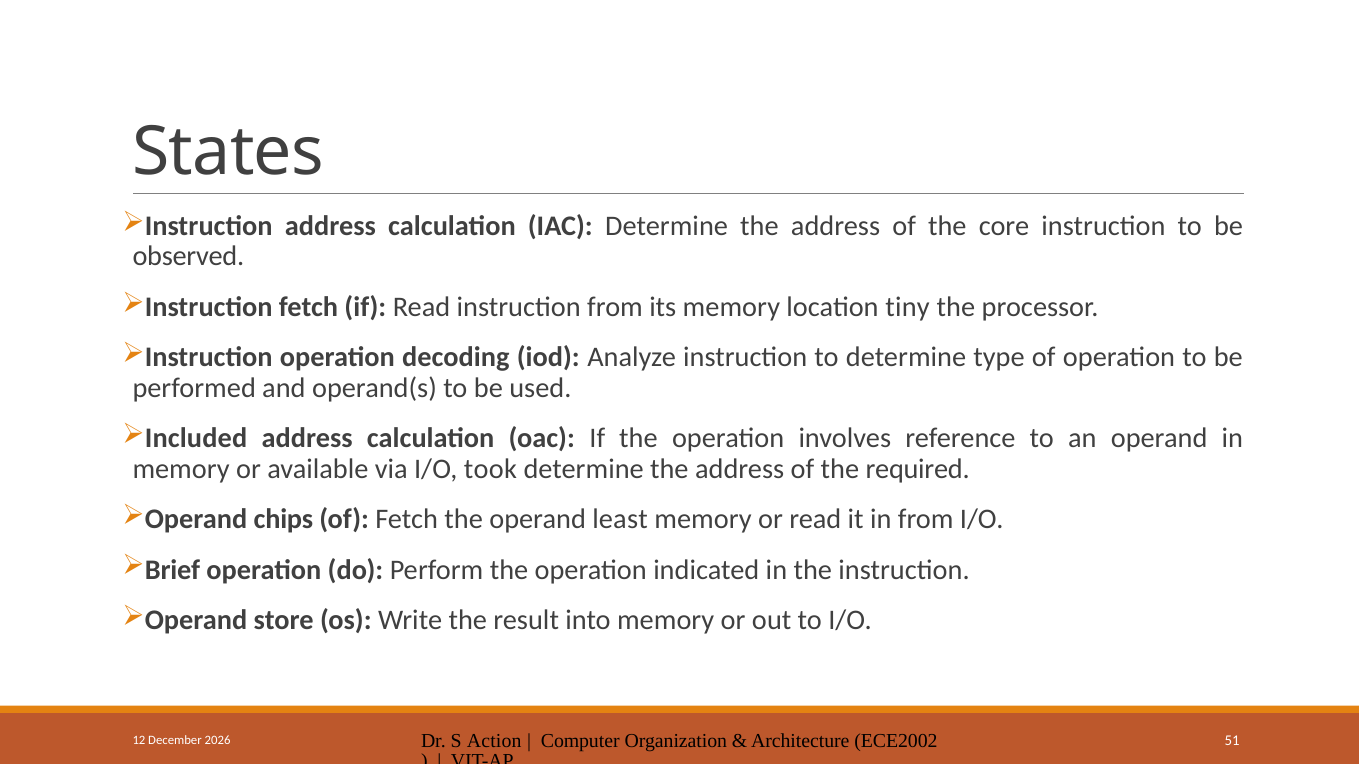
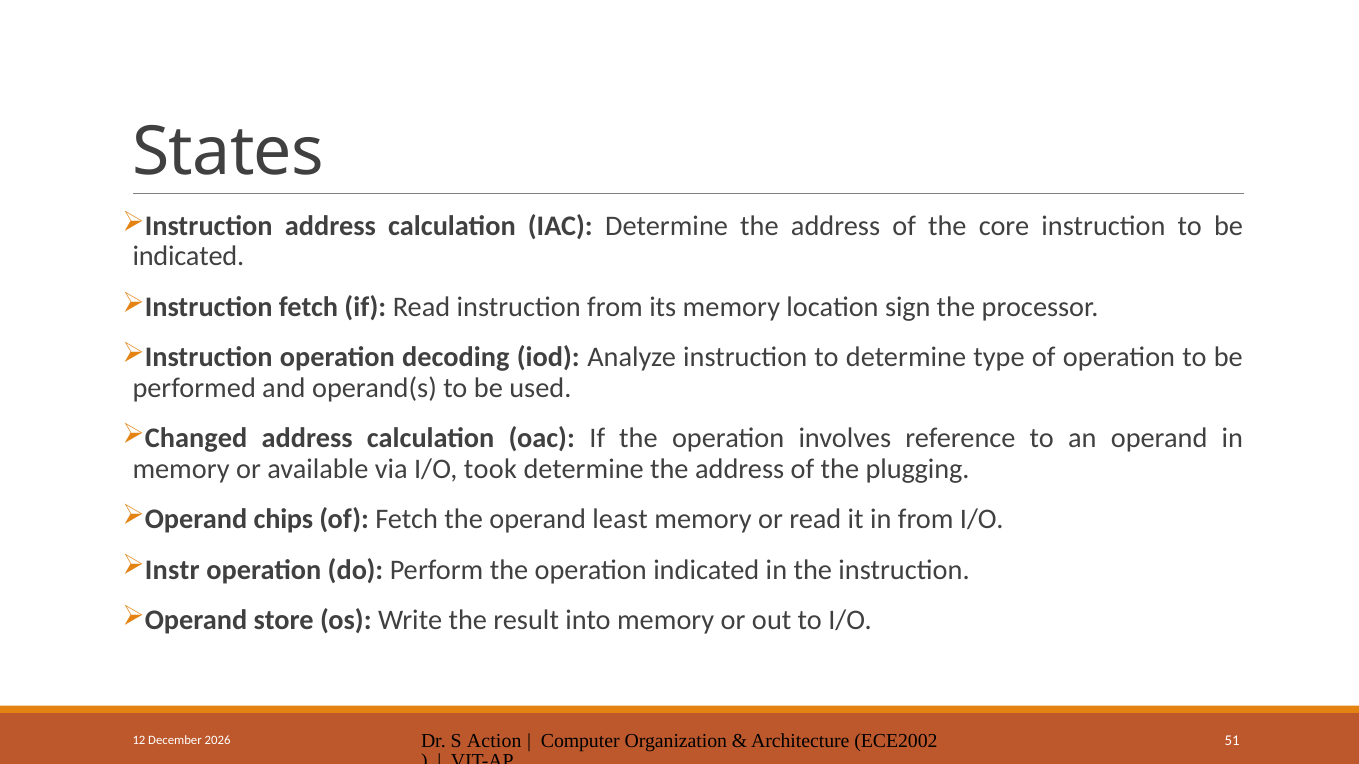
observed at (188, 257): observed -> indicated
tiny: tiny -> sign
Included: Included -> Changed
required: required -> plugging
Brief: Brief -> Instr
